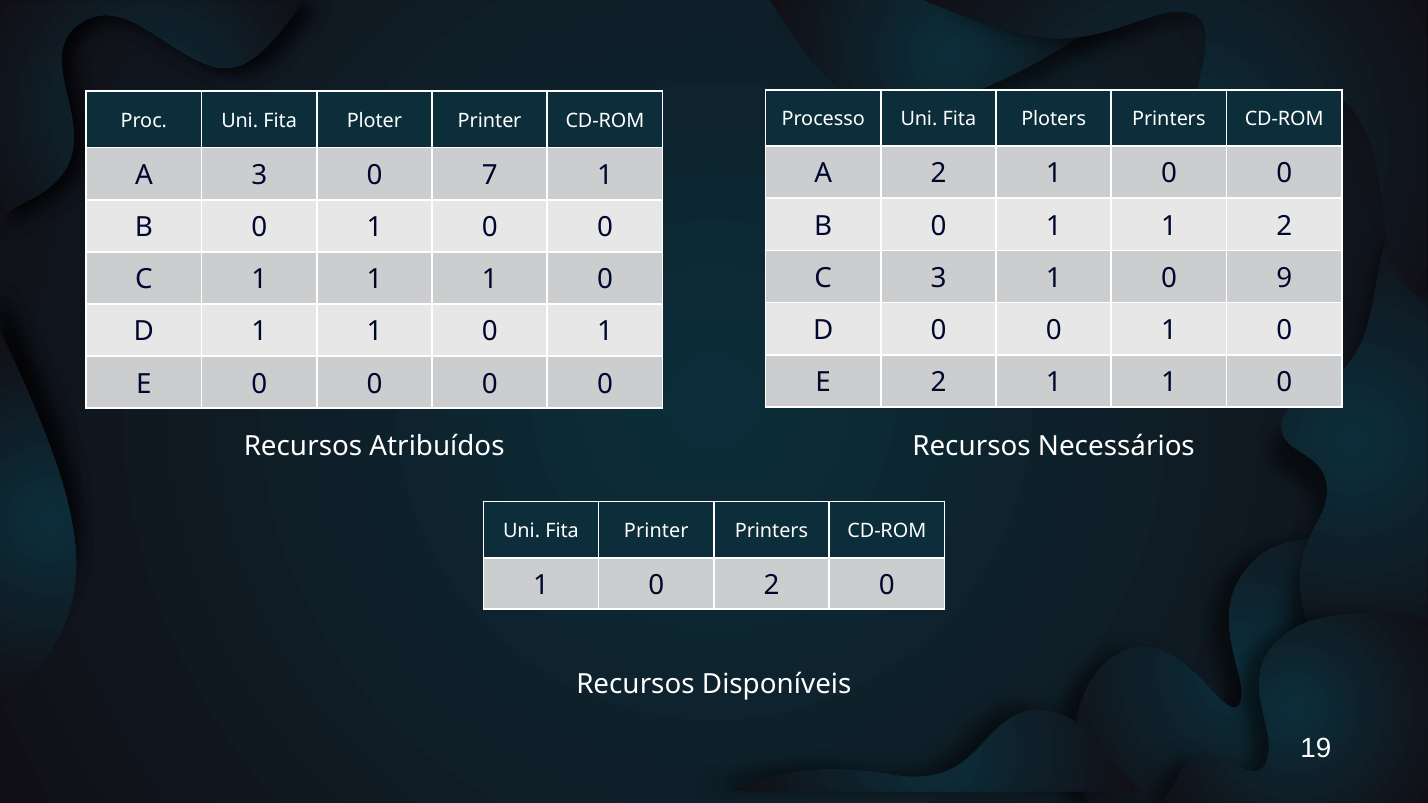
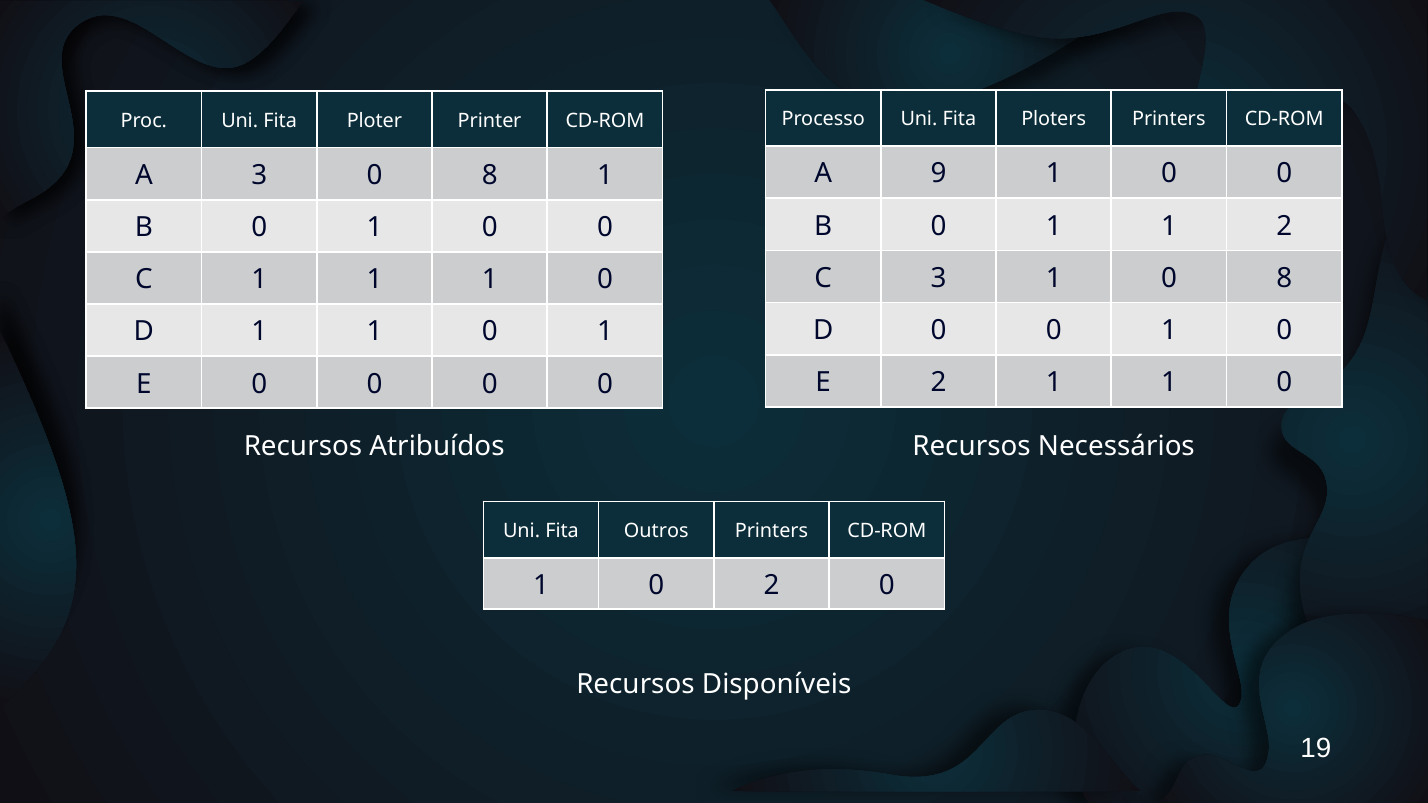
A 2: 2 -> 9
3 0 7: 7 -> 8
1 0 9: 9 -> 8
Fita Printer: Printer -> Outros
